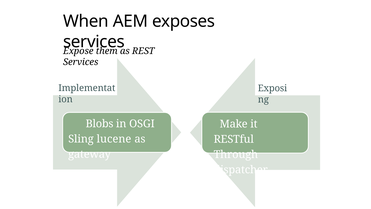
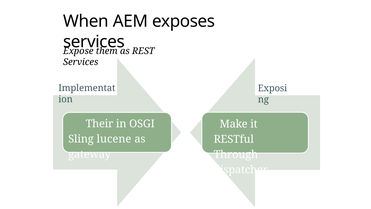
Blobs: Blobs -> Their
